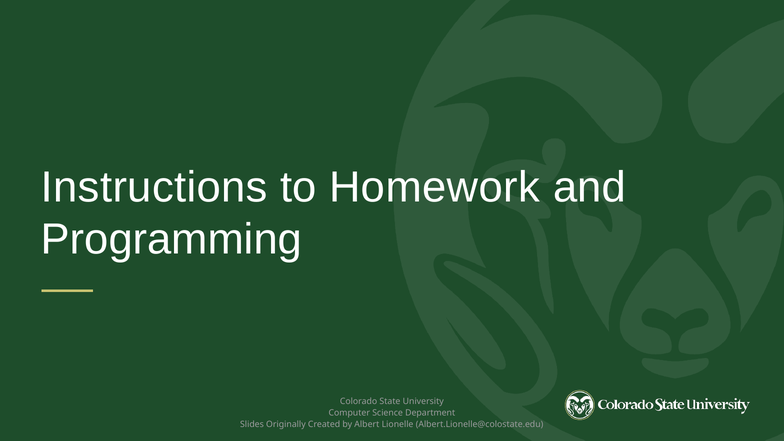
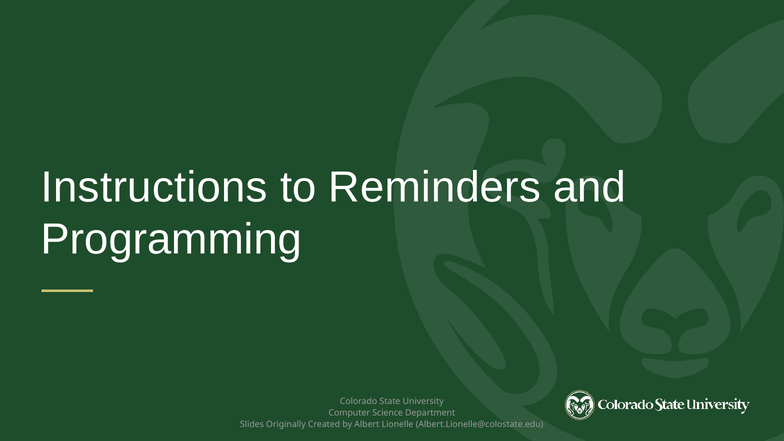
Homework: Homework -> Reminders
